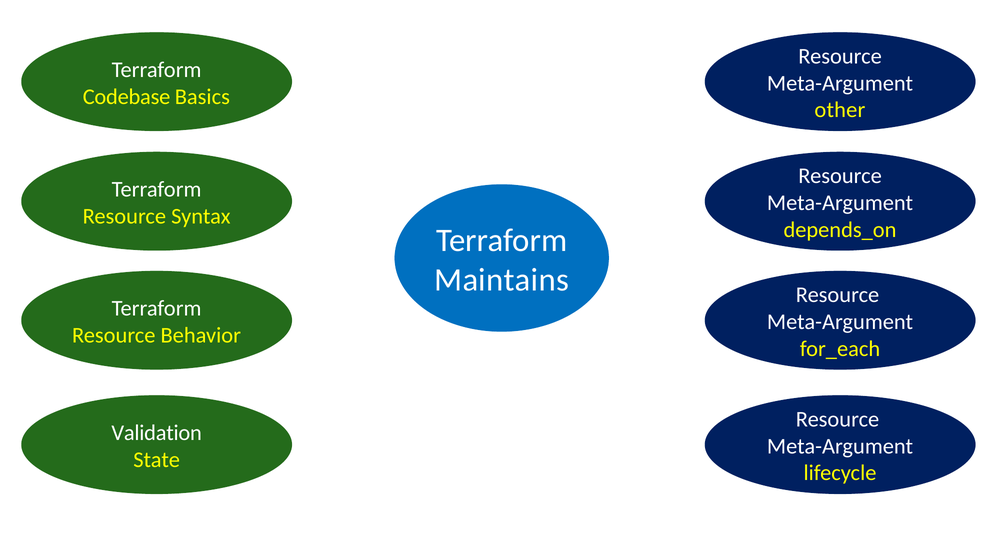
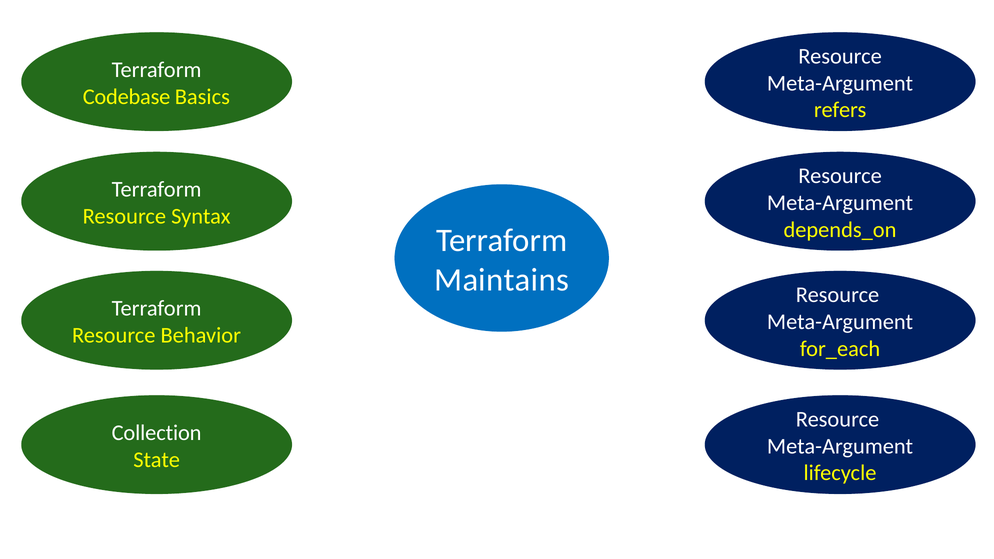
other: other -> refers
Validation: Validation -> Collection
